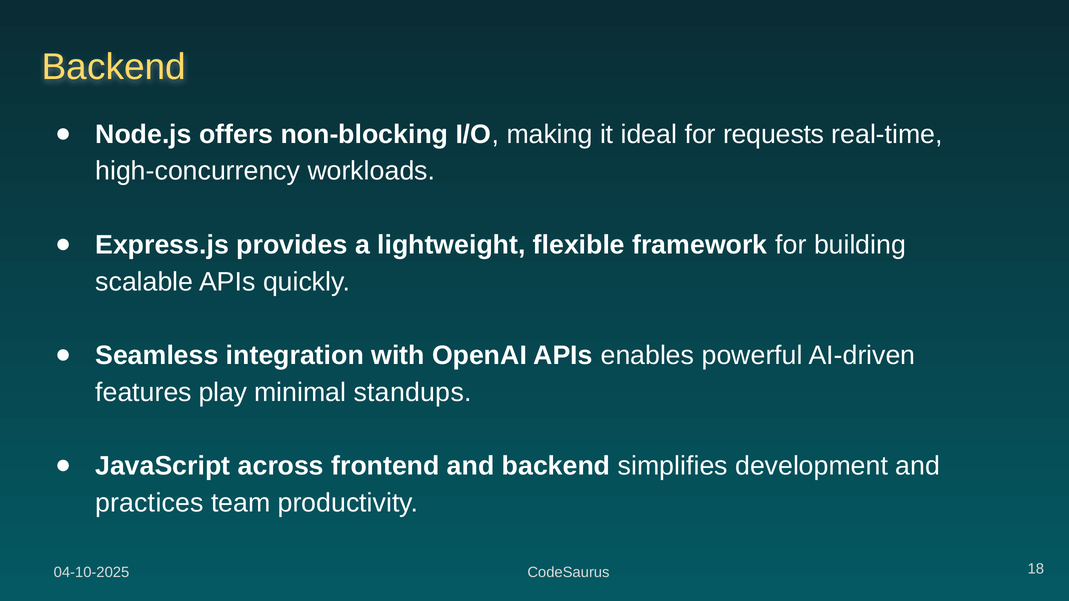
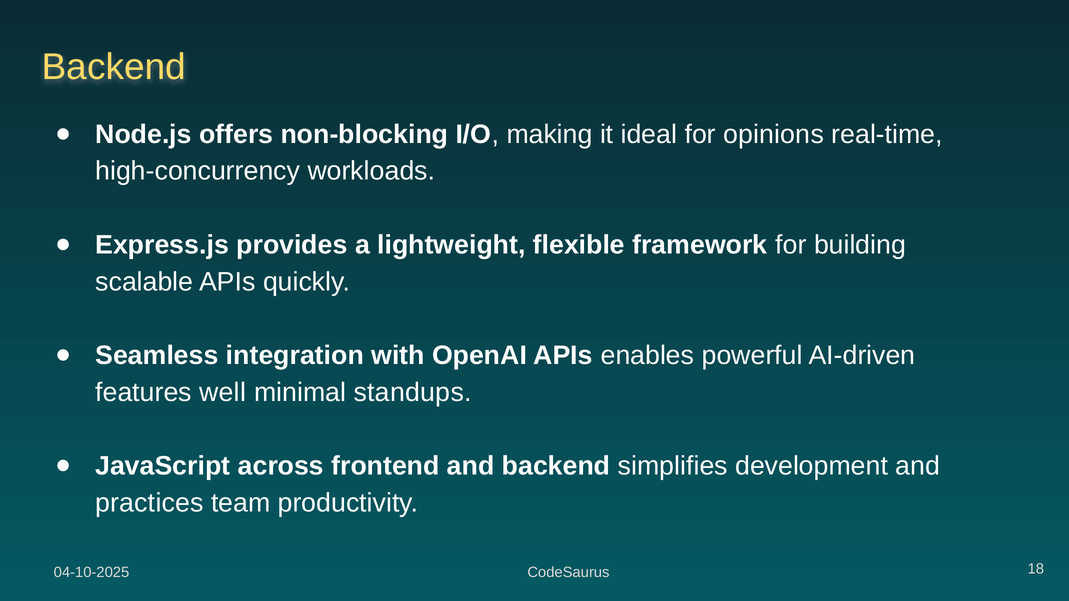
requests: requests -> opinions
play: play -> well
